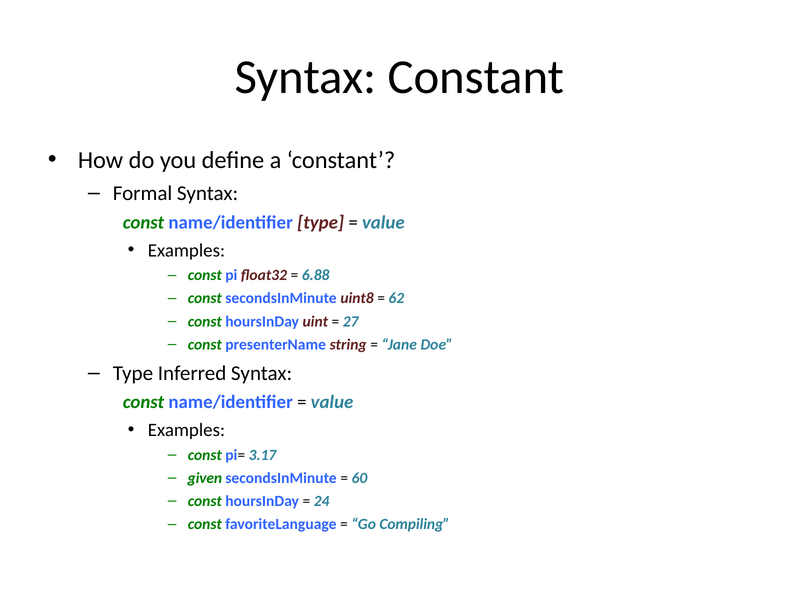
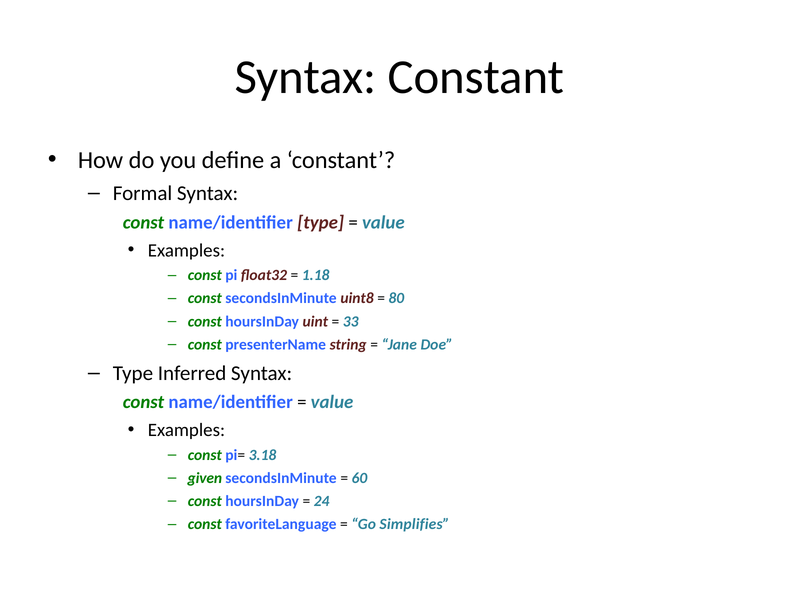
6.88: 6.88 -> 1.18
62: 62 -> 80
27: 27 -> 33
3.17: 3.17 -> 3.18
Compiling: Compiling -> Simplifies
